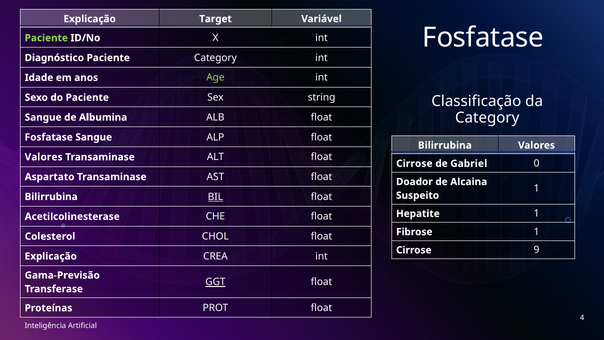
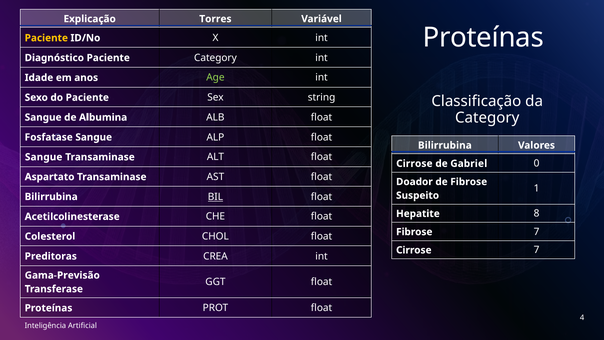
Target: Target -> Torres
Fosfatase at (483, 38): Fosfatase -> Proteínas
Paciente at (46, 38) colour: light green -> yellow
Valores at (44, 157): Valores -> Sangue
de Alcaina: Alcaina -> Fibrose
Hepatite 1: 1 -> 8
Fibrose 1: 1 -> 7
Cirrose 9: 9 -> 7
Explicação at (51, 256): Explicação -> Preditoras
GGT underline: present -> none
